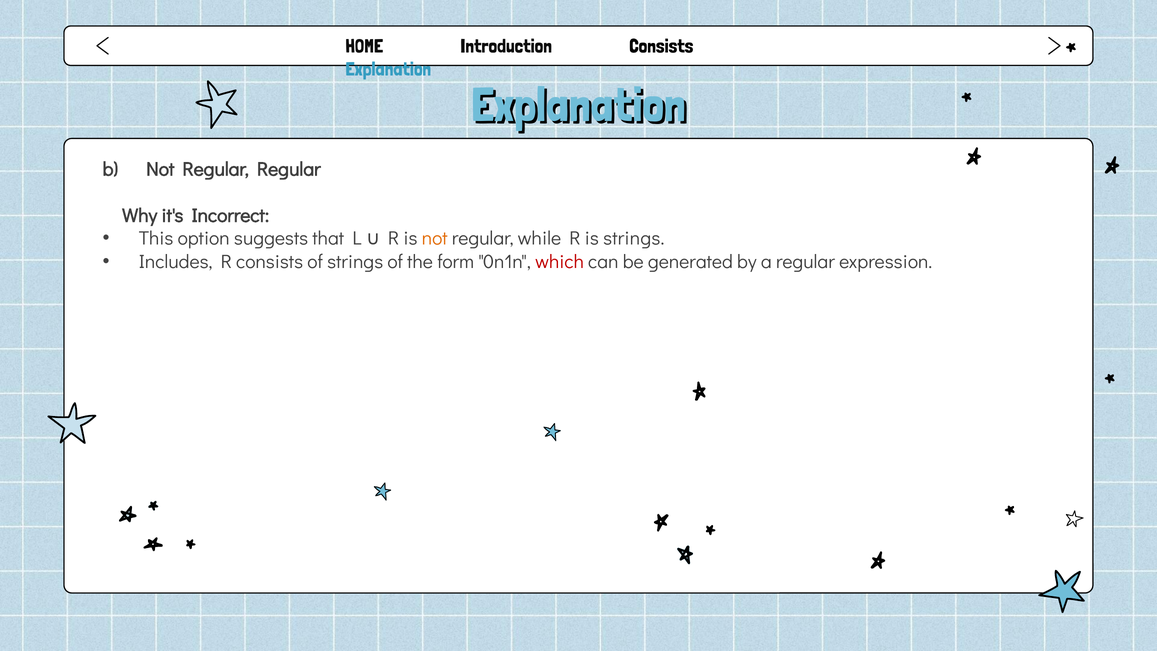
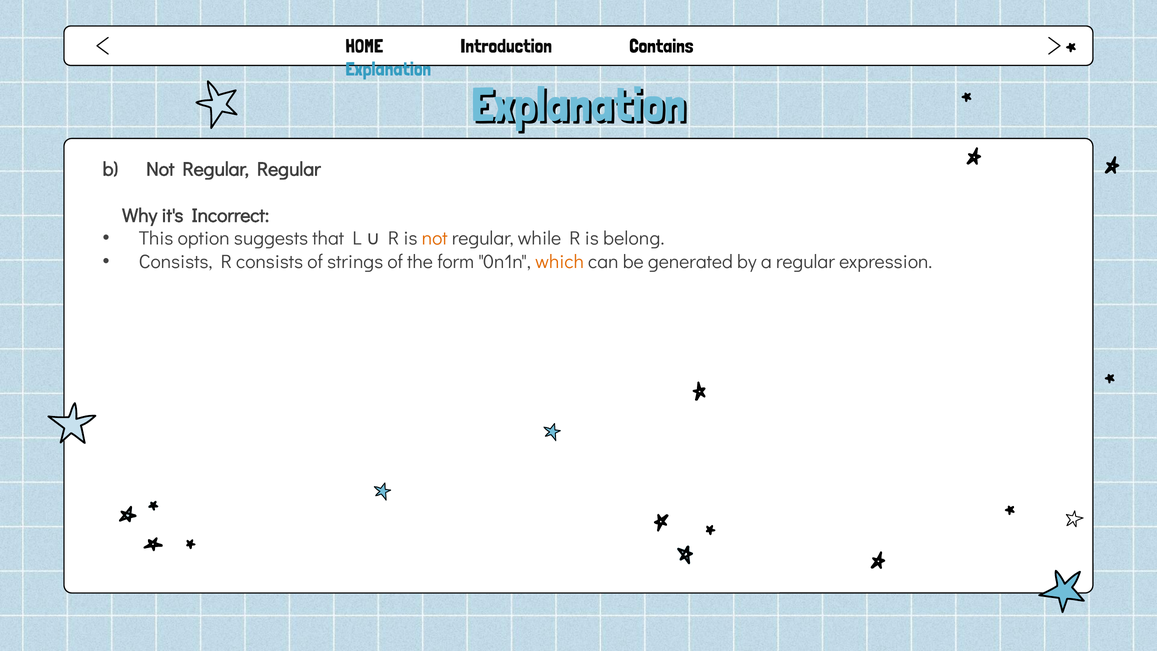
Introduction Consists: Consists -> Contains
is strings: strings -> belong
Includes at (176, 262): Includes -> Consists
which colour: red -> orange
